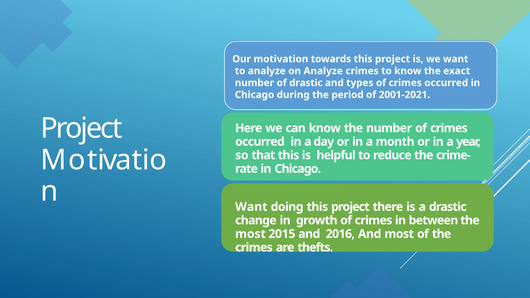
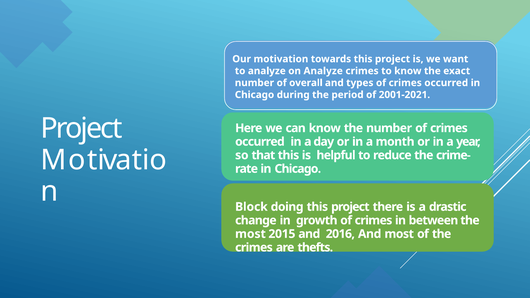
of drastic: drastic -> overall
Want at (251, 207): Want -> Block
